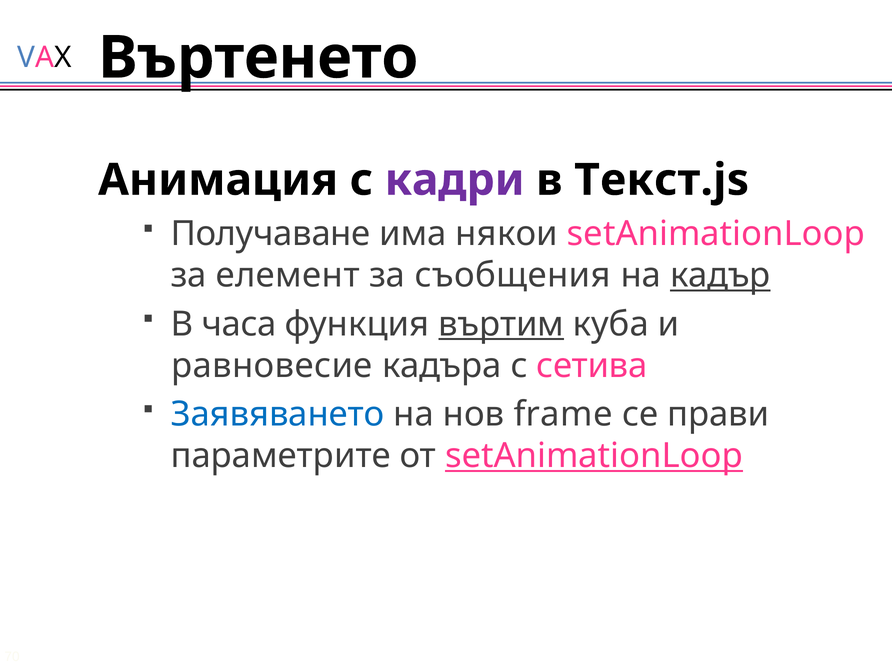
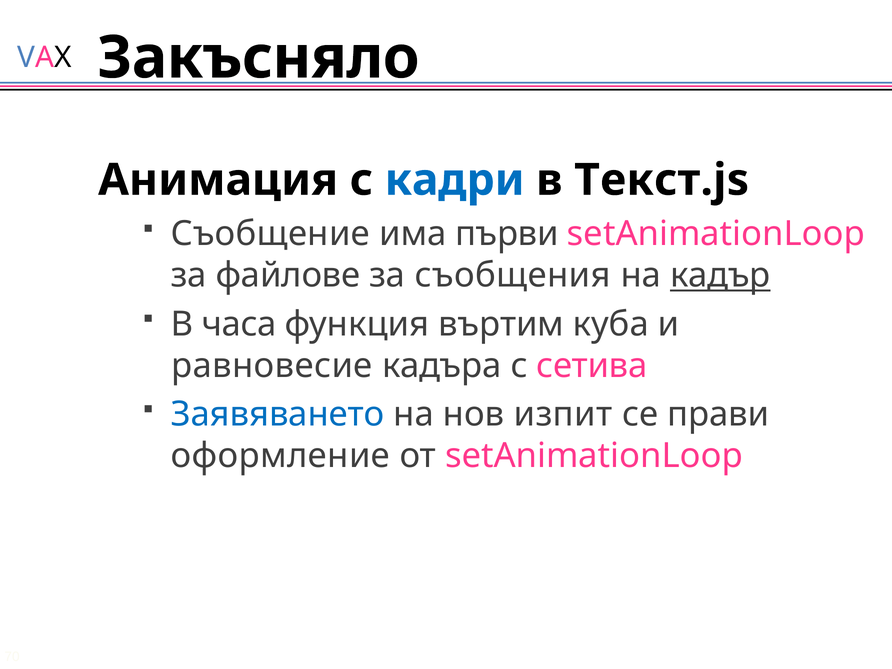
Въртенето: Въртенето -> Закъсняло
кадри colour: purple -> blue
Получаване: Получаване -> Съобщение
някои: някои -> първи
елемент: елемент -> файлове
въртим underline: present -> none
frame: frame -> изпит
параметрите: параметрите -> оформление
setAnimationLoop at (594, 456) underline: present -> none
